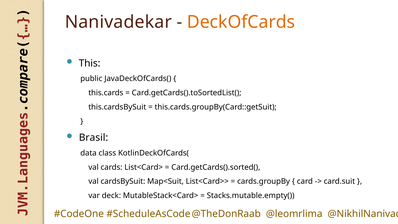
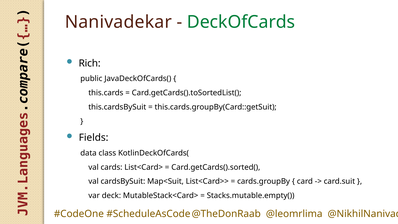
DeckOfCards colour: orange -> green
This: This -> Rich
Brasil: Brasil -> Fields
